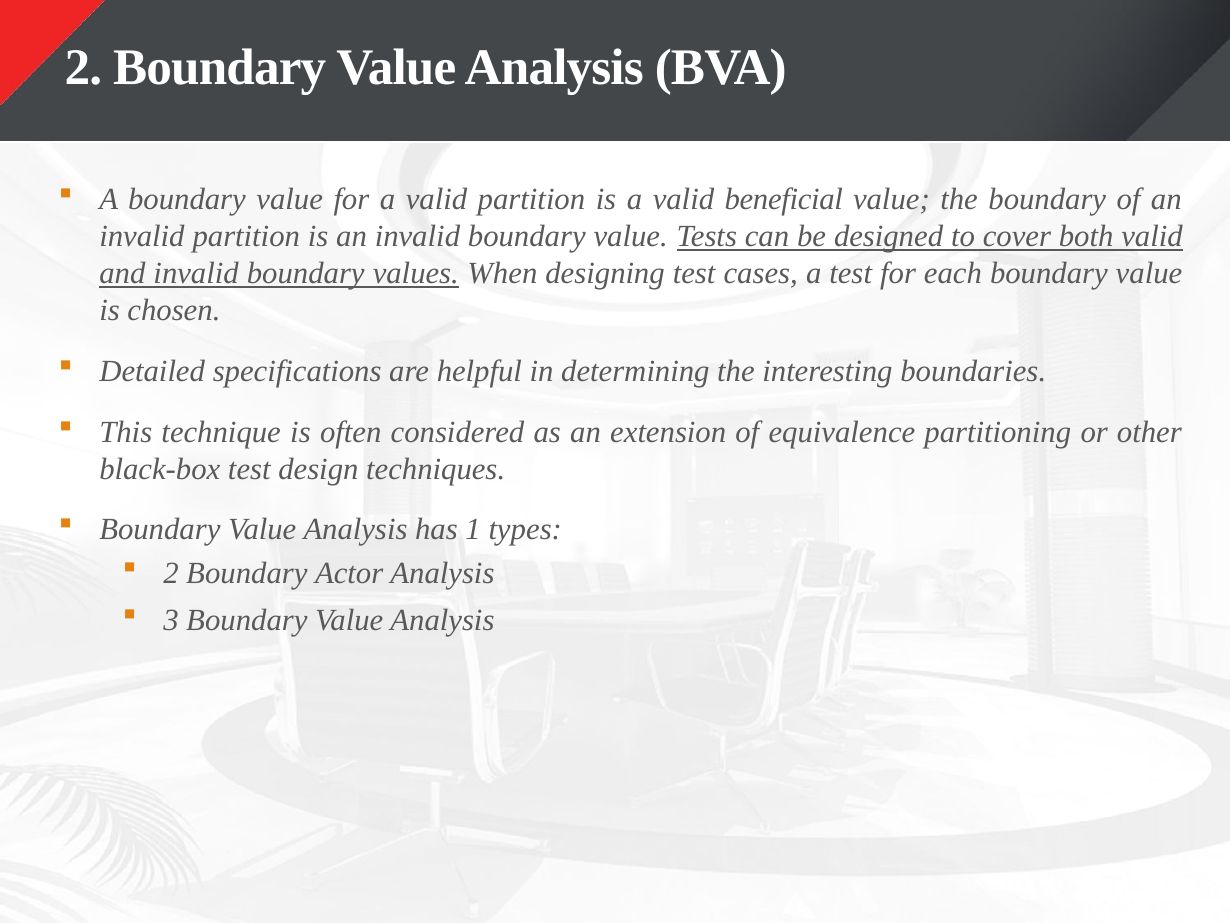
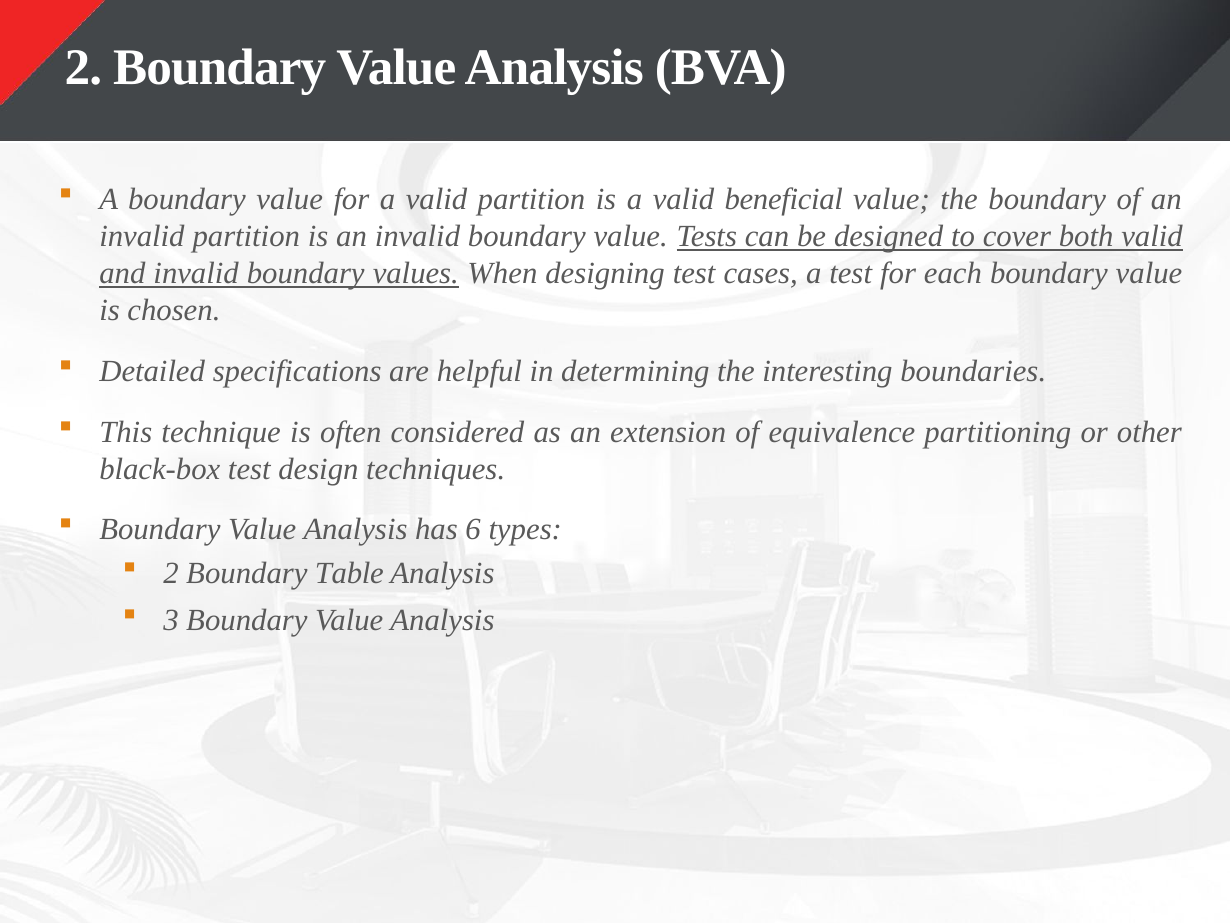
1: 1 -> 6
Actor: Actor -> Table
